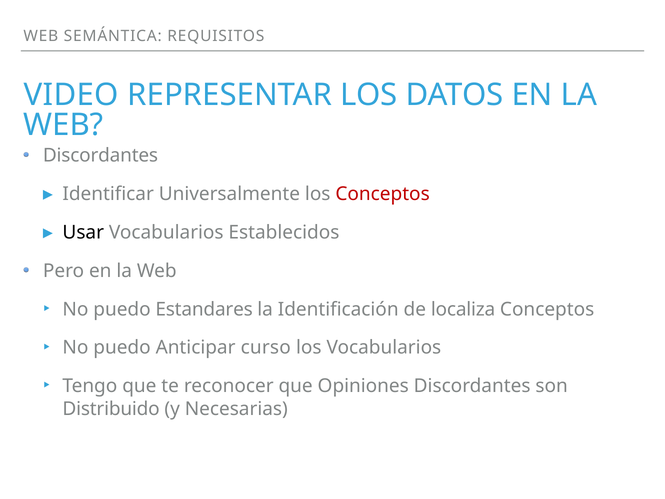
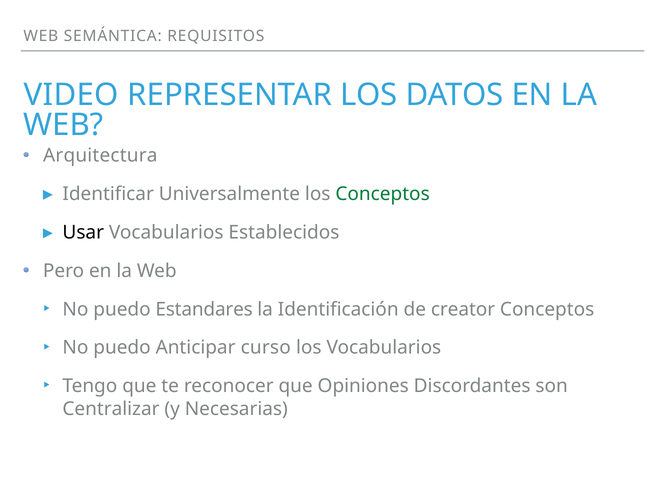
Discordantes at (101, 156): Discordantes -> Arquitectura
Conceptos at (383, 194) colour: red -> green
localiza: localiza -> creator
Distribuido: Distribuido -> Centralizar
